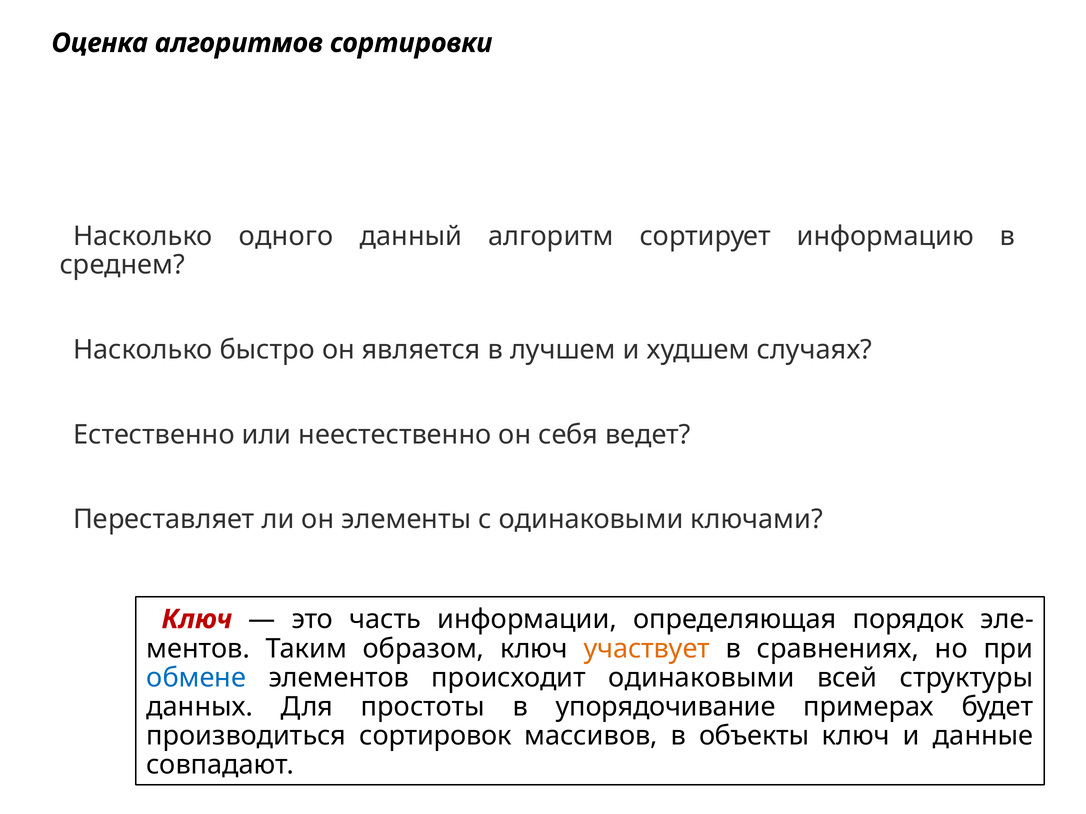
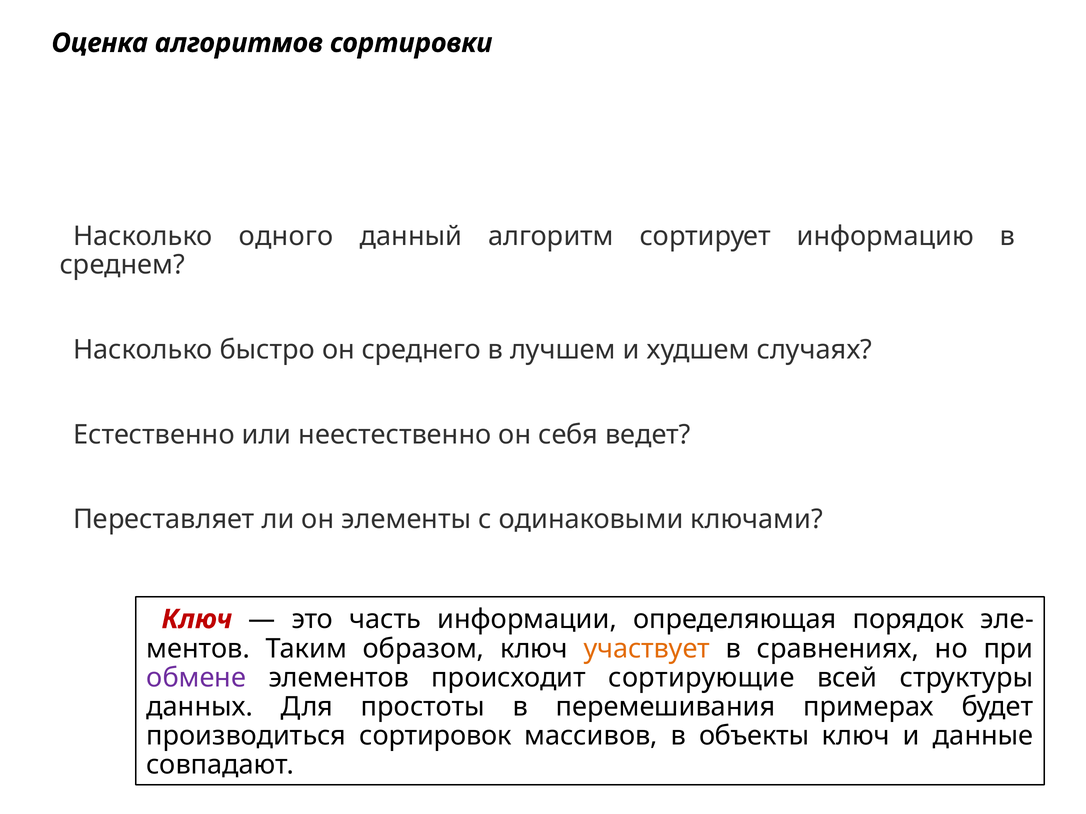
является: является -> среднего
обмене colour: blue -> purple
происходит одинаковыми: одинаковыми -> сортирующие
упорядочивание: упорядочивание -> перемешивания
